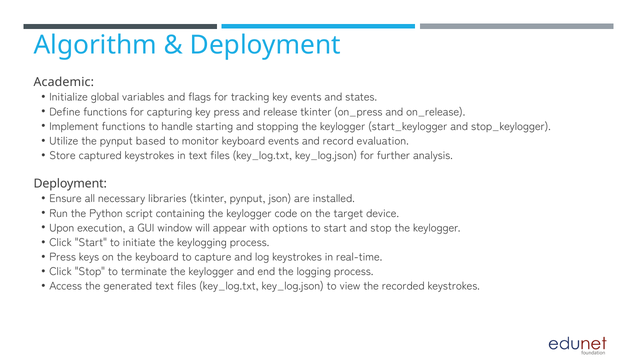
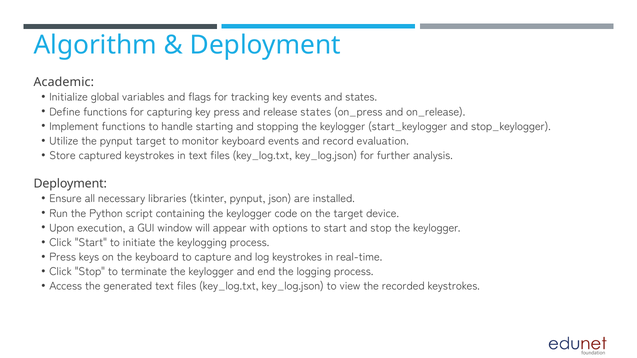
release tkinter: tkinter -> states
pynput based: based -> target
